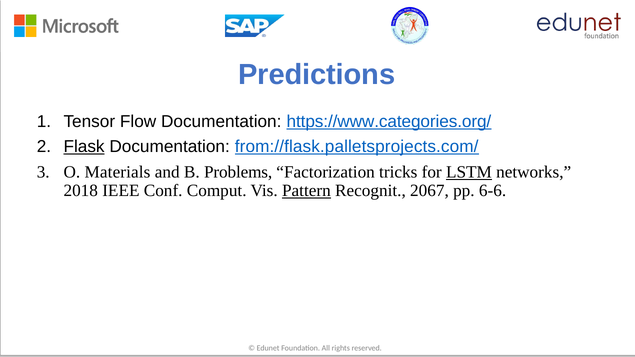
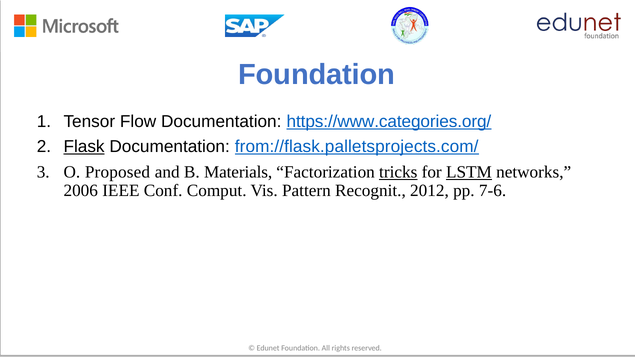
Predictions at (317, 75): Predictions -> Foundation
Materials: Materials -> Proposed
Problems: Problems -> Materials
tricks underline: none -> present
2018: 2018 -> 2006
Pattern underline: present -> none
2067: 2067 -> 2012
6-6: 6-6 -> 7-6
